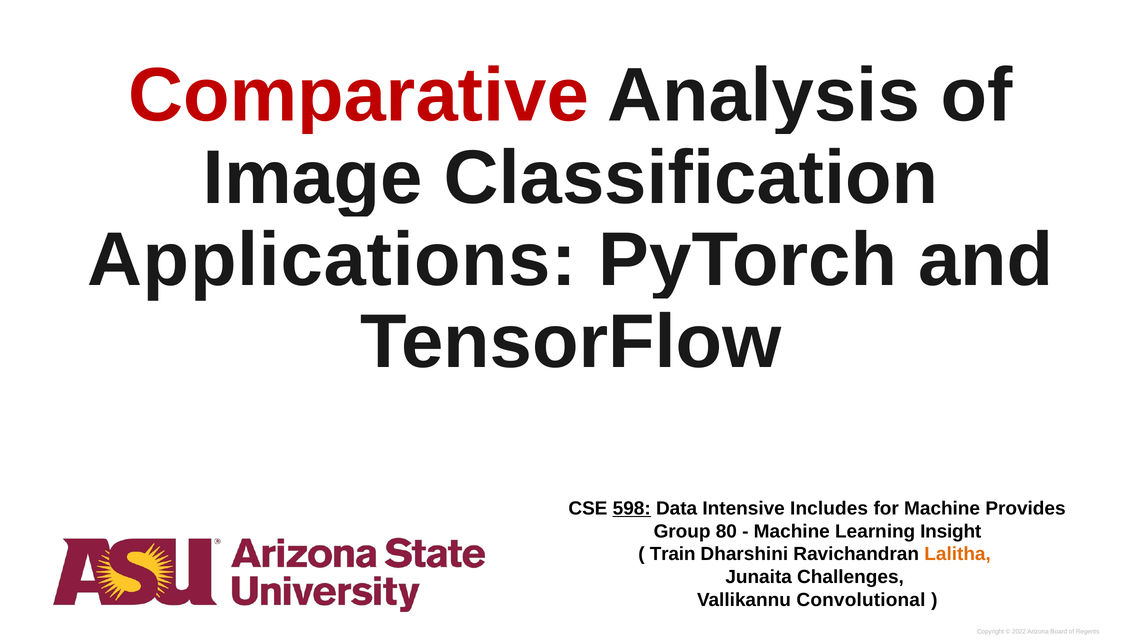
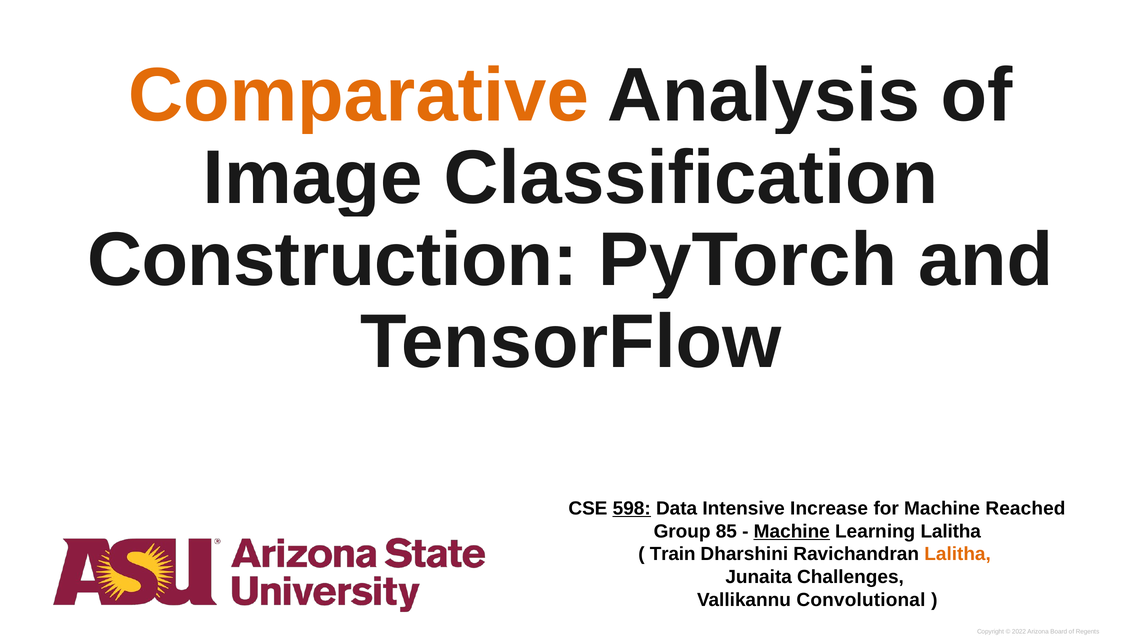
Comparative colour: red -> orange
Applications: Applications -> Construction
Includes: Includes -> Increase
Provides: Provides -> Reached
80: 80 -> 85
Machine at (792, 532) underline: none -> present
Learning Insight: Insight -> Lalitha
